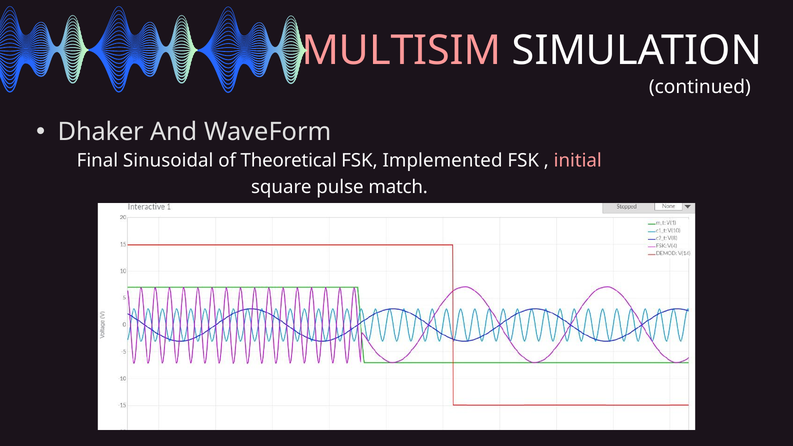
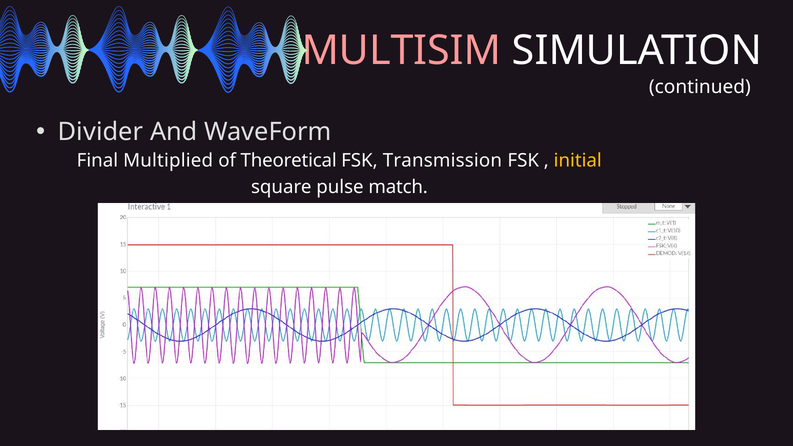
Dhaker: Dhaker -> Divider
Sinusoidal: Sinusoidal -> Multiplied
Implemented: Implemented -> Transmission
initial colour: pink -> yellow
